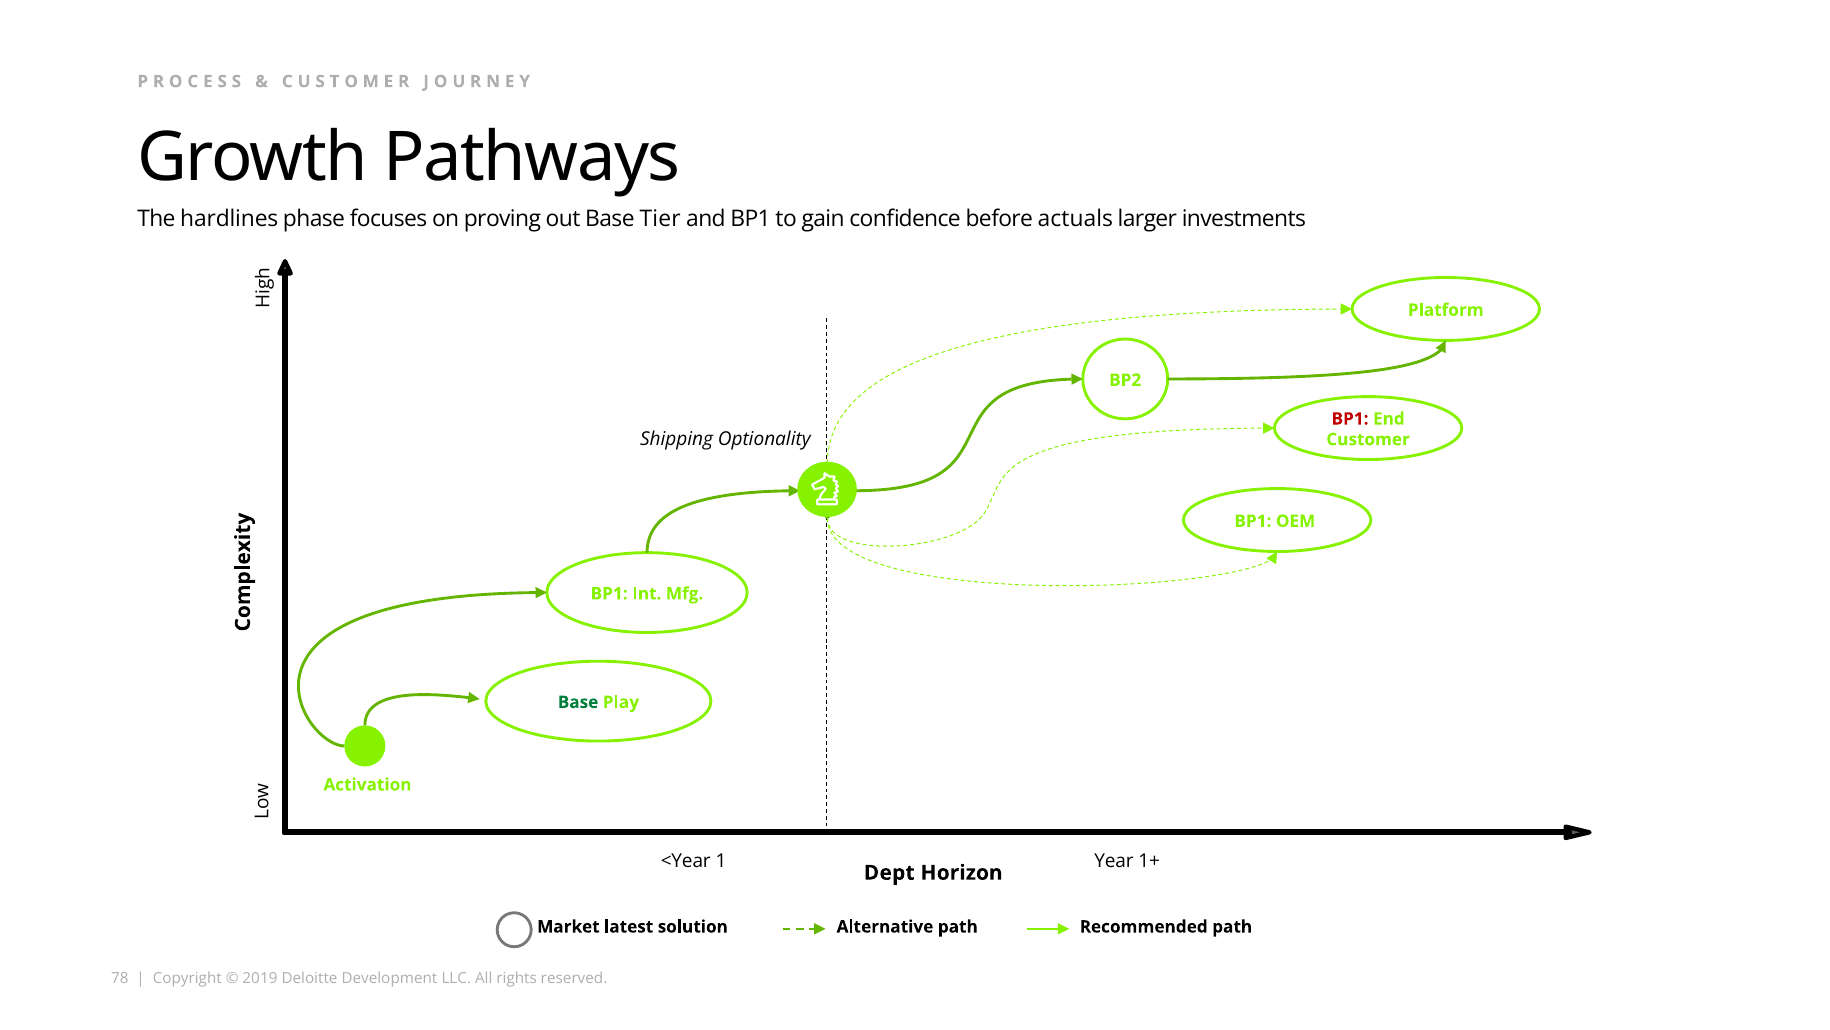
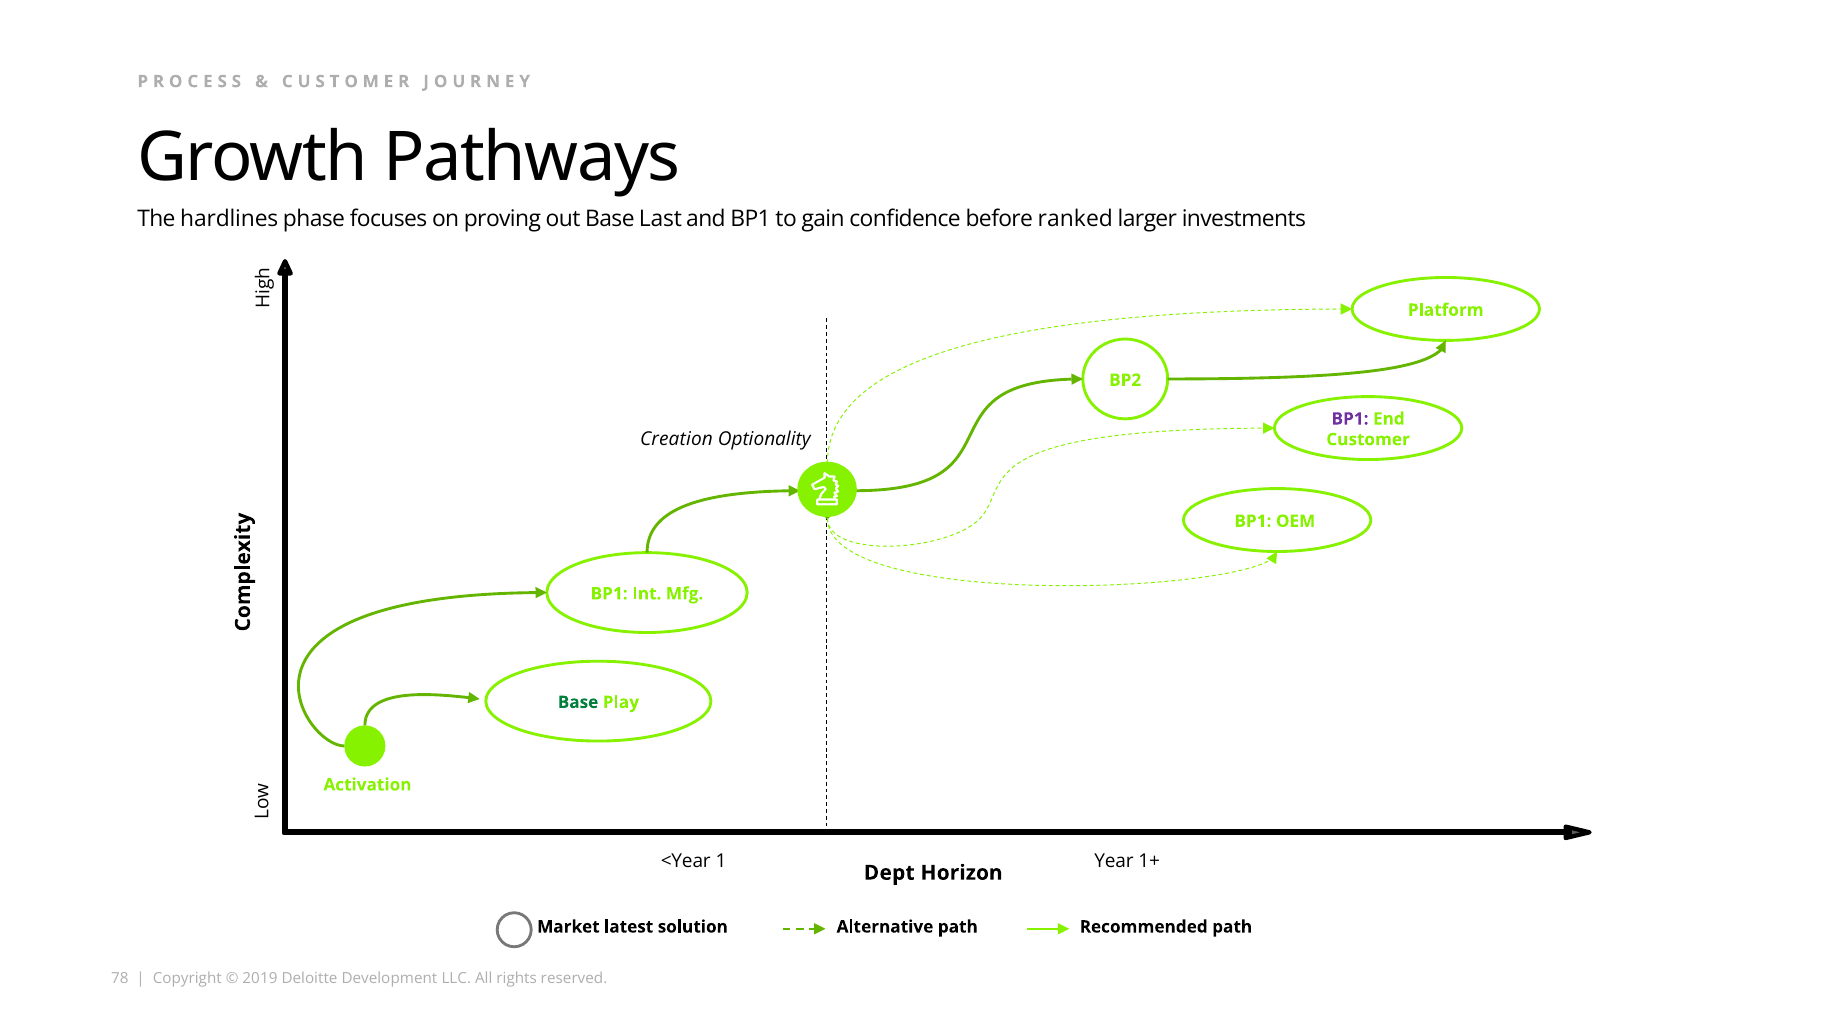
Tier: Tier -> Last
actuals: actuals -> ranked
BP1 at (1350, 419) colour: red -> purple
Shipping: Shipping -> Creation
